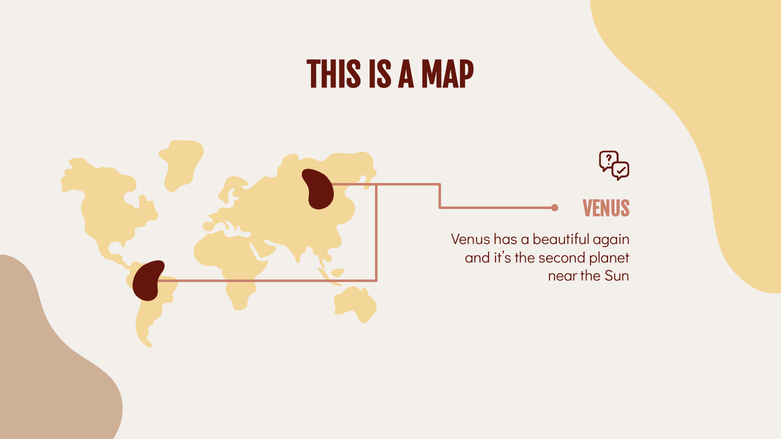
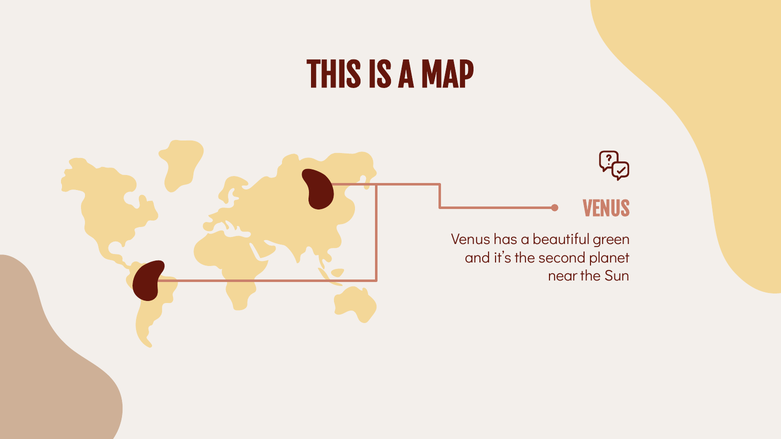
again: again -> green
